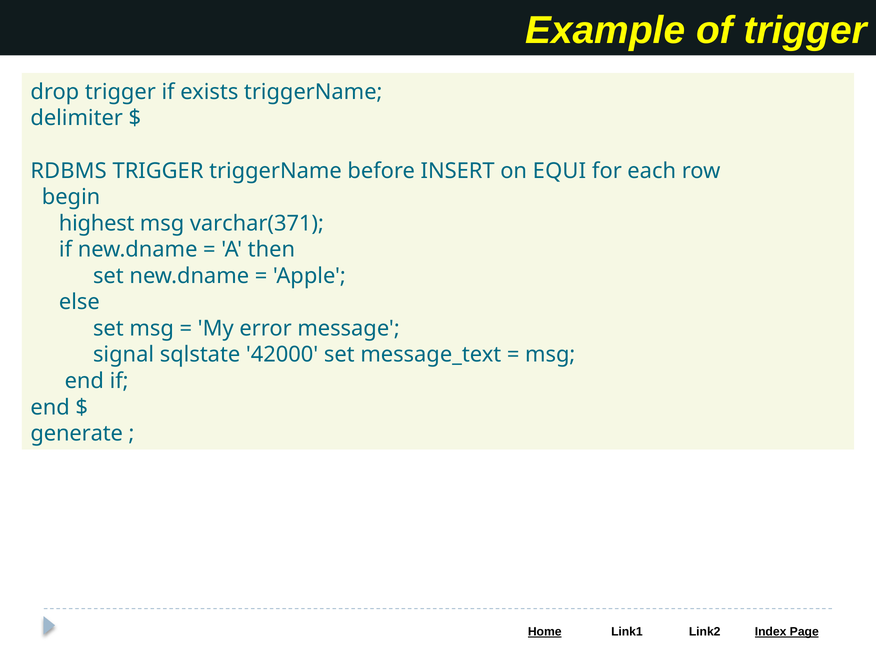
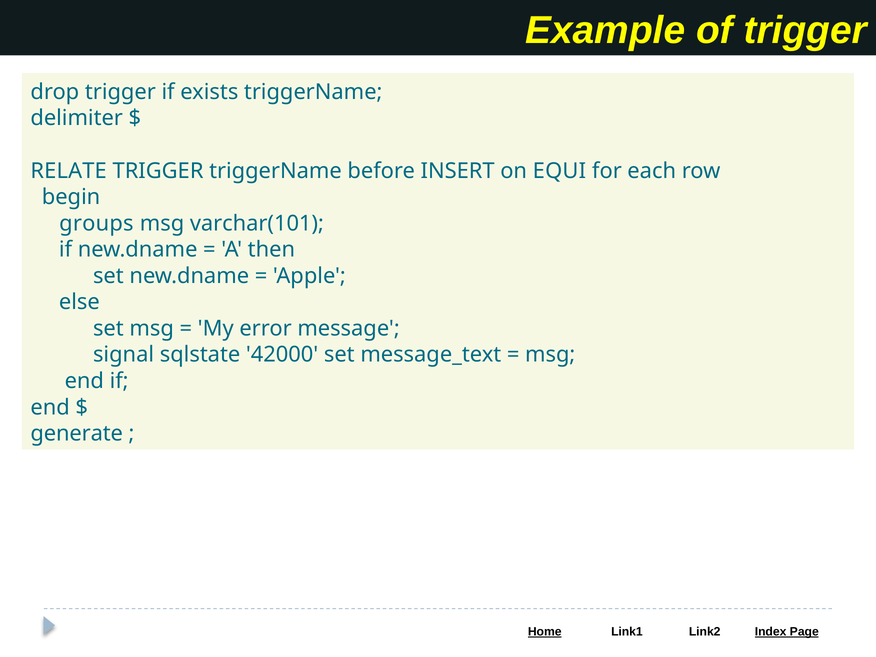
RDBMS: RDBMS -> RELATE
highest: highest -> groups
varchar(371: varchar(371 -> varchar(101
